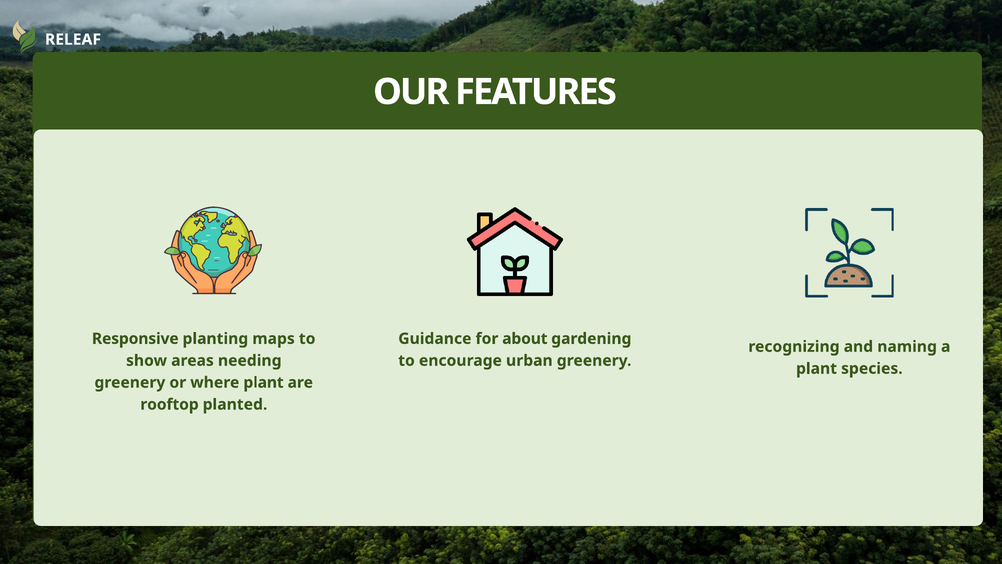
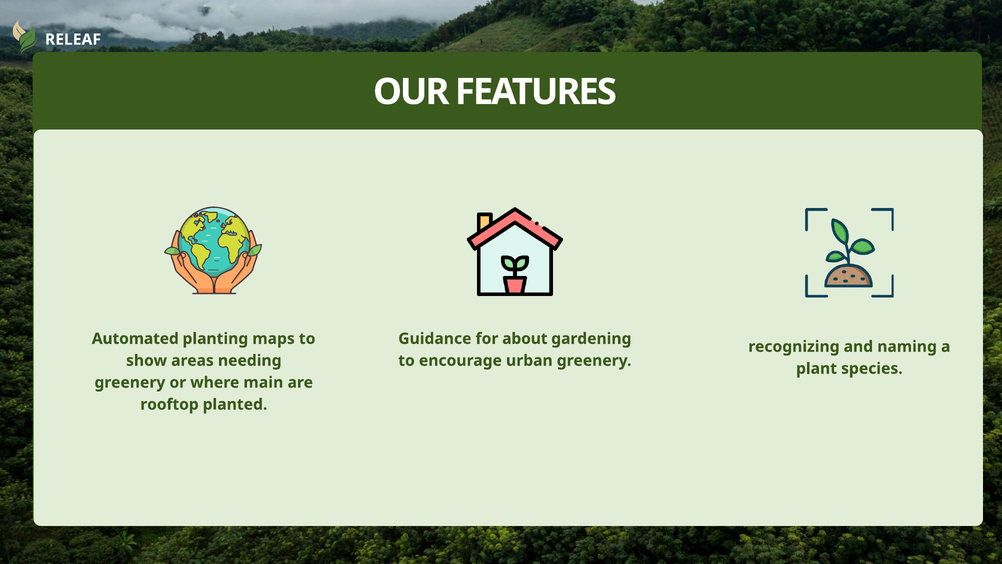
Responsive: Responsive -> Automated
where plant: plant -> main
